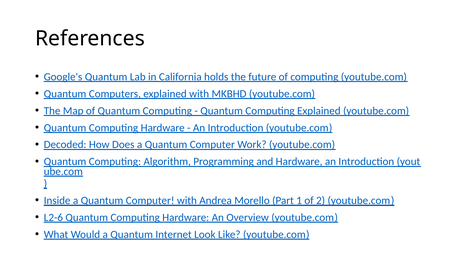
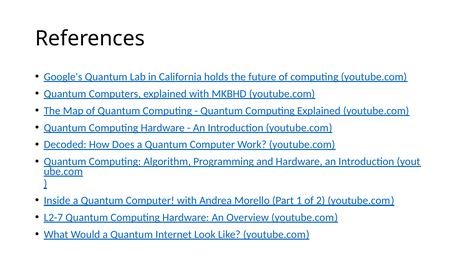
L2-6: L2-6 -> L2-7
